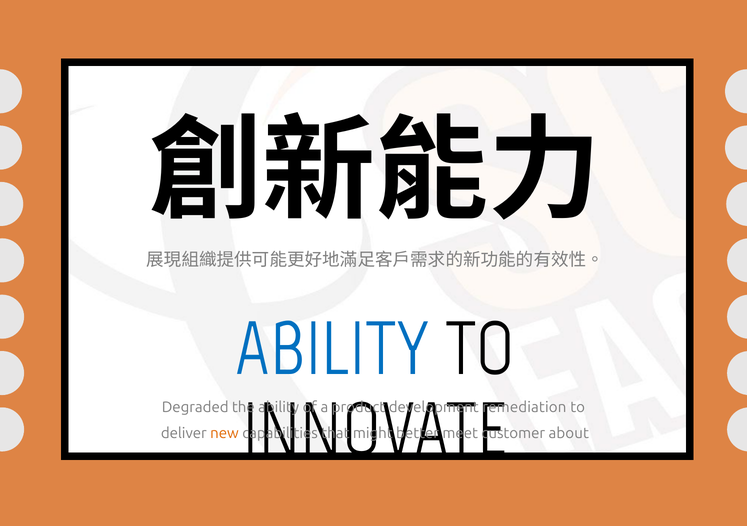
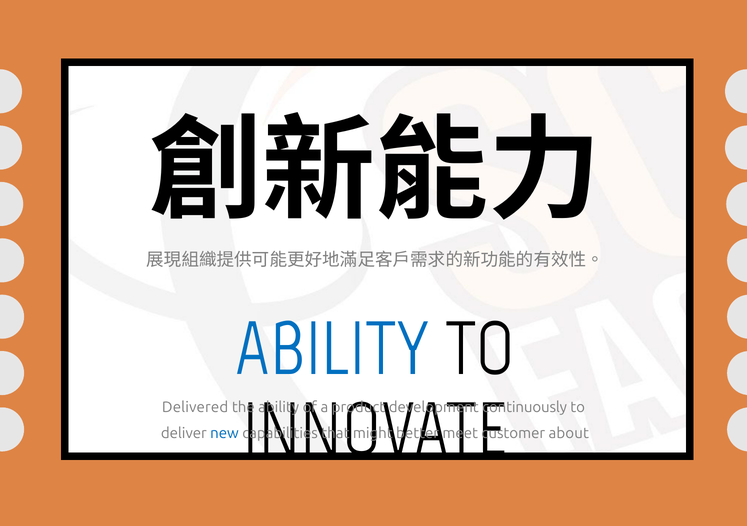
Degraded: Degraded -> Delivered
remediation: remediation -> continuously
new colour: orange -> blue
